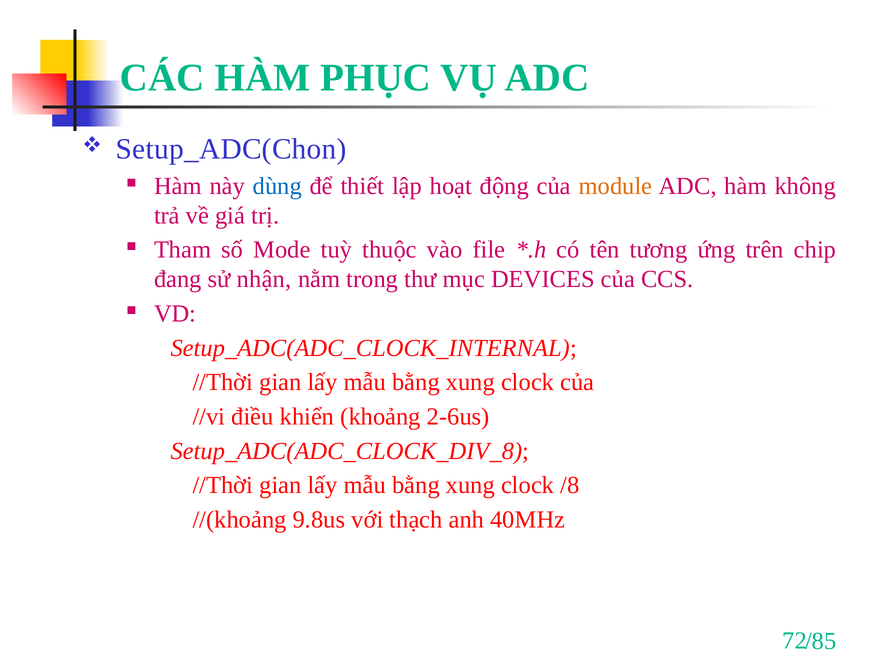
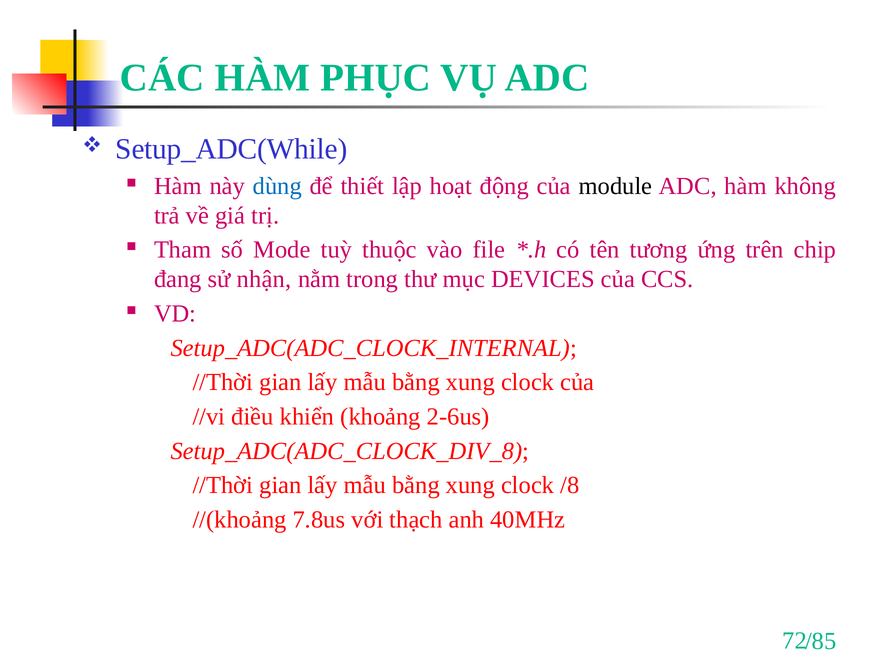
Setup_ADC(Chon: Setup_ADC(Chon -> Setup_ADC(While
module colour: orange -> black
9.8us: 9.8us -> 7.8us
